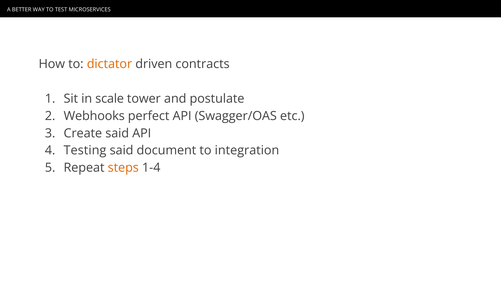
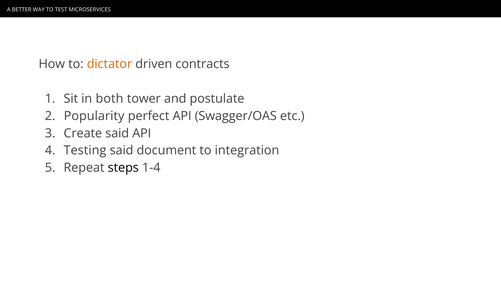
scale: scale -> both
Webhooks: Webhooks -> Popularity
steps colour: orange -> black
